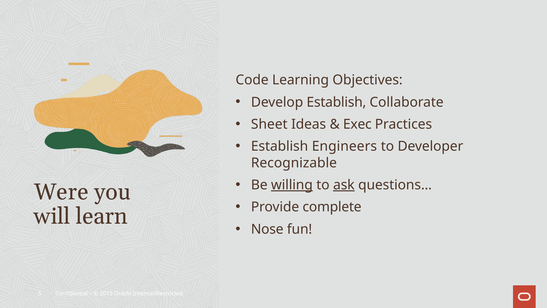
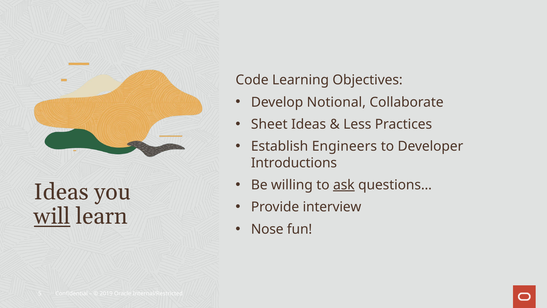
Develop Establish: Establish -> Notional
Exec: Exec -> Less
Recognizable: Recognizable -> Introductions
willing underline: present -> none
Were at (61, 192): Were -> Ideas
complete: complete -> interview
will underline: none -> present
